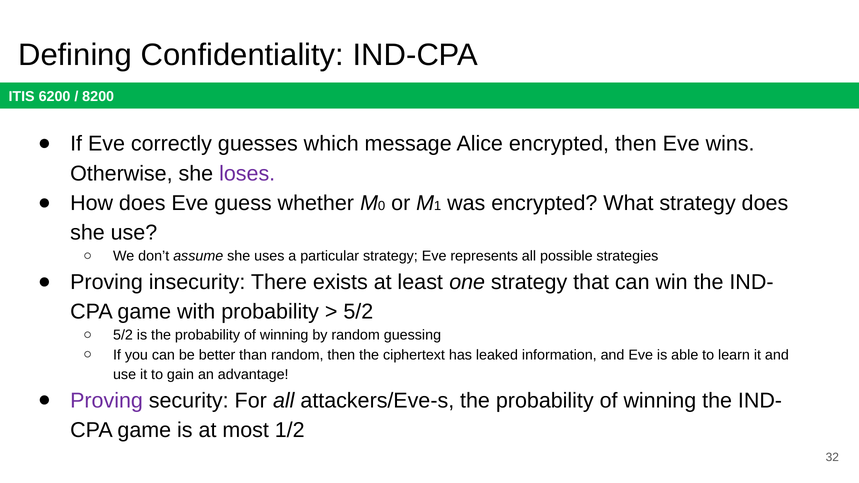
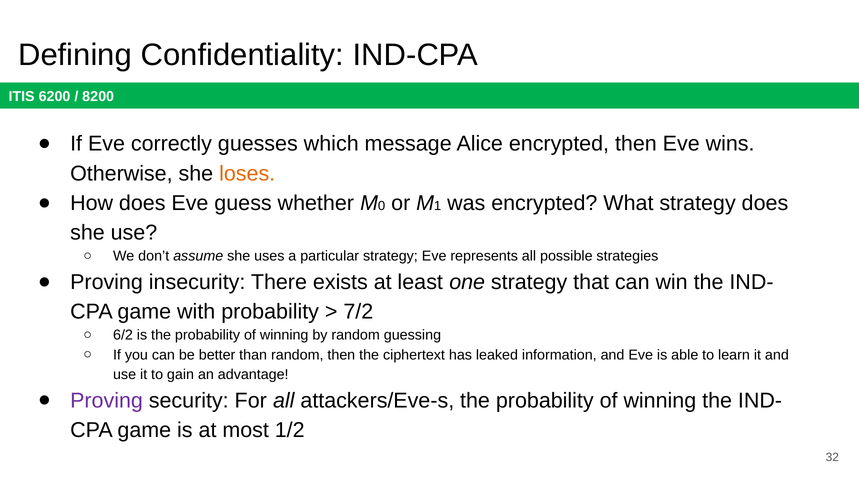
loses colour: purple -> orange
5/2 at (358, 312): 5/2 -> 7/2
5/2 at (123, 335): 5/2 -> 6/2
